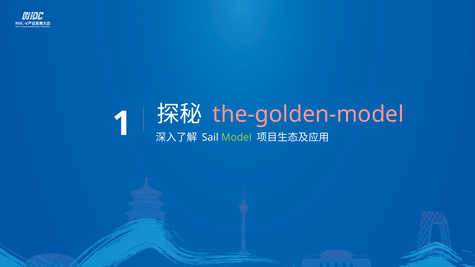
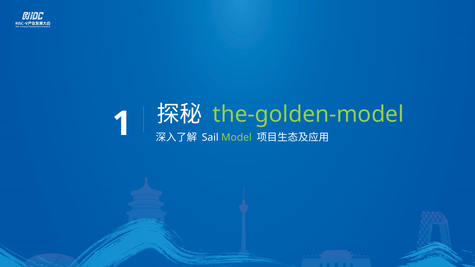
the-golden-model colour: pink -> light green
